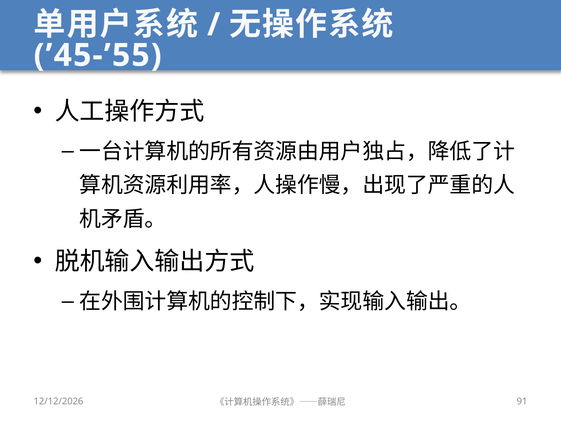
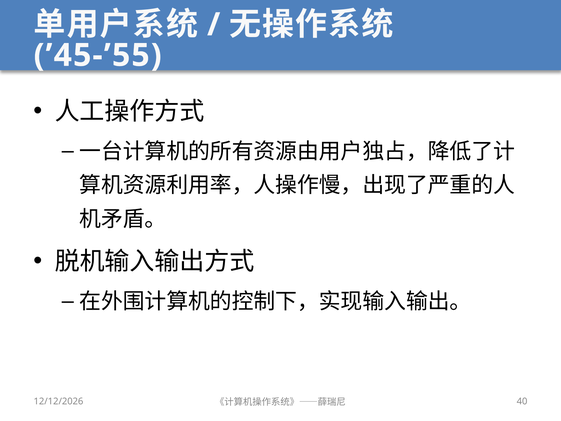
91: 91 -> 40
